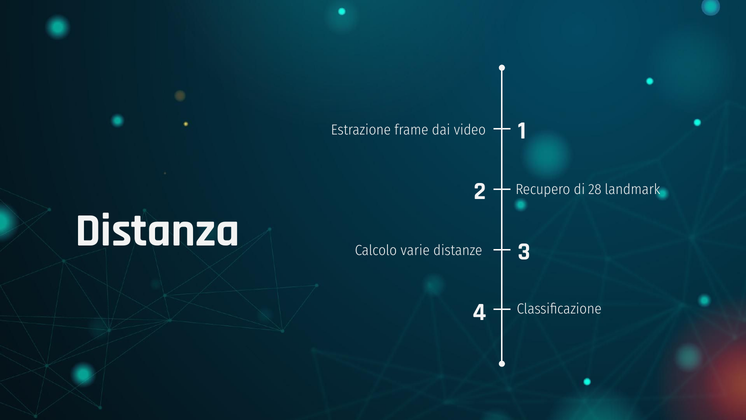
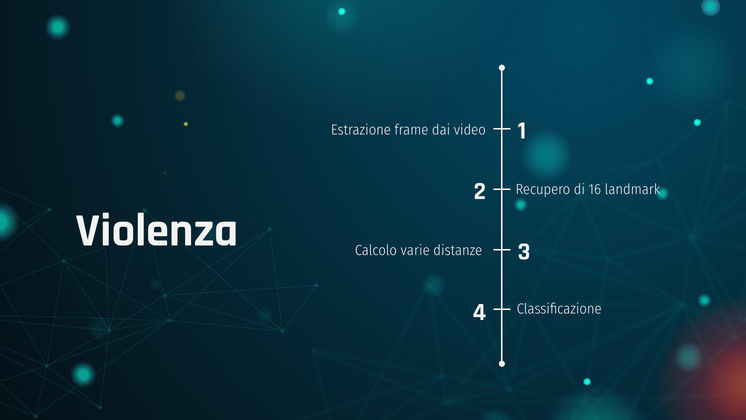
28: 28 -> 16
Distanza: Distanza -> Violenza
